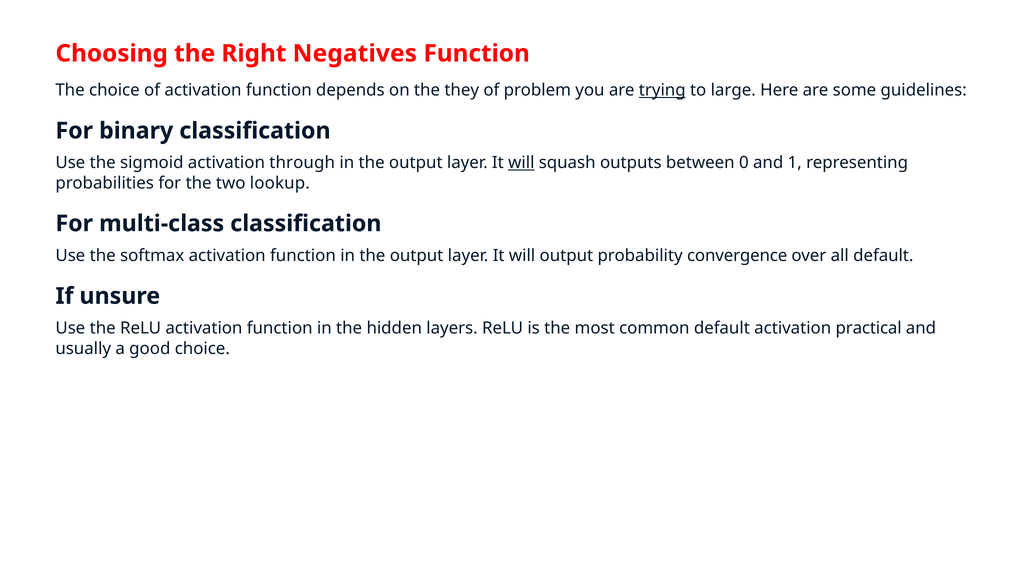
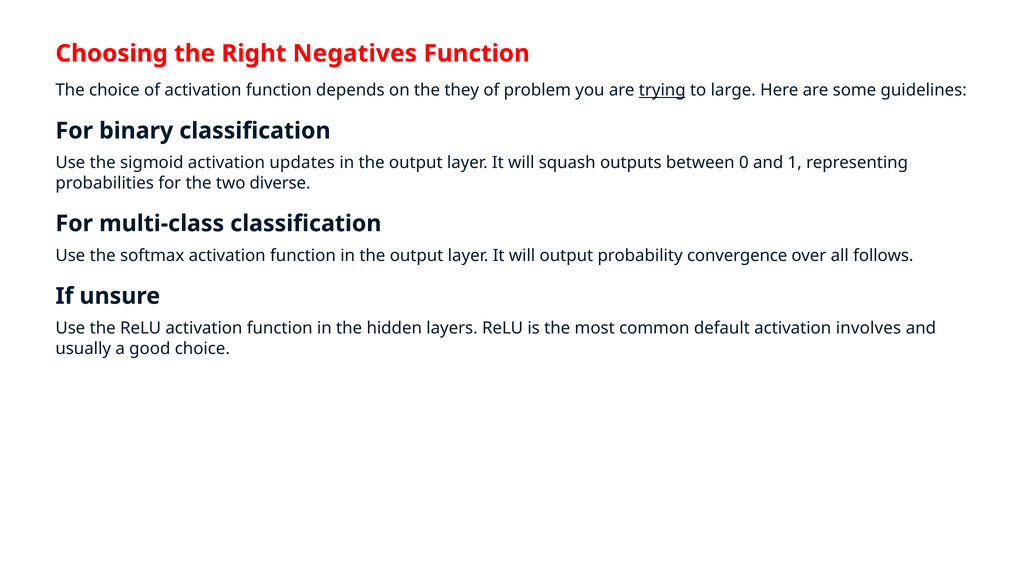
through: through -> updates
will at (521, 163) underline: present -> none
lookup: lookup -> diverse
all default: default -> follows
practical: practical -> involves
